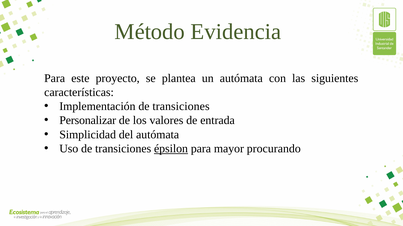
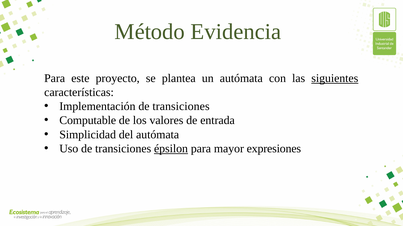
siguientes underline: none -> present
Personalizar: Personalizar -> Computable
procurando: procurando -> expresiones
